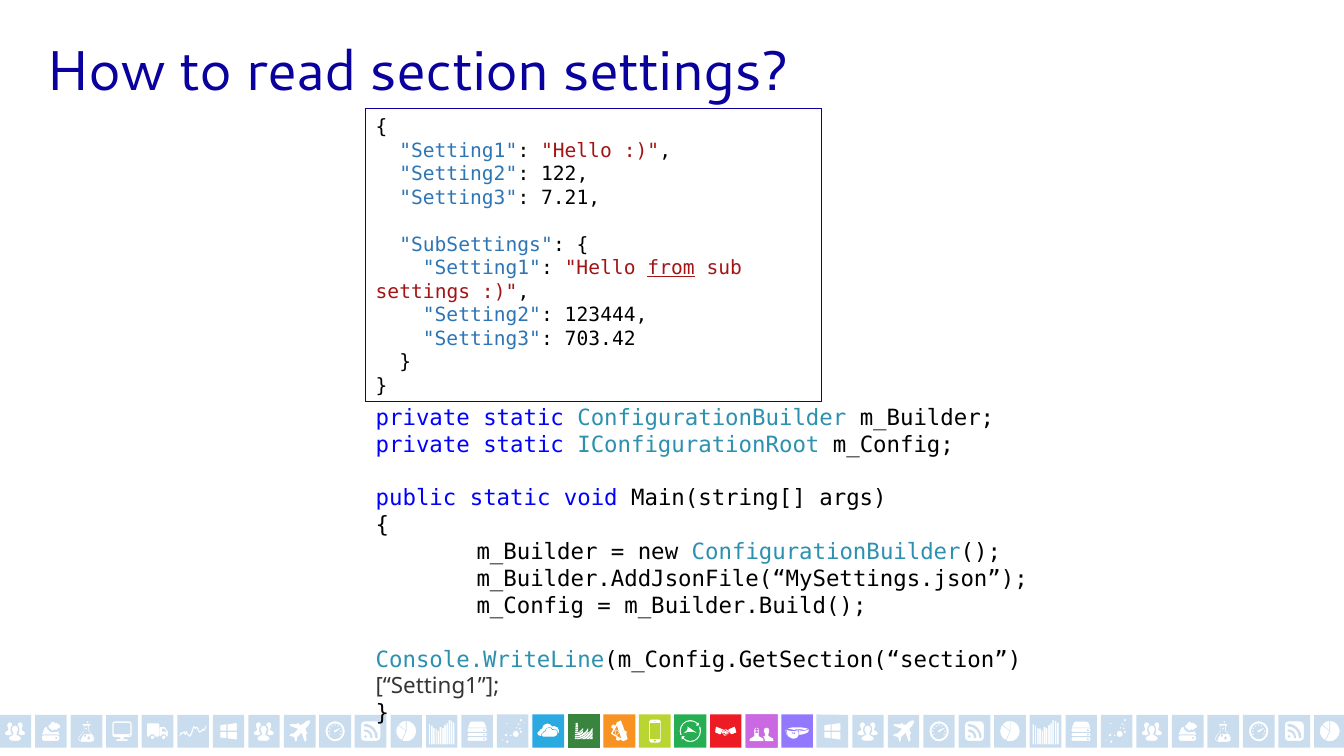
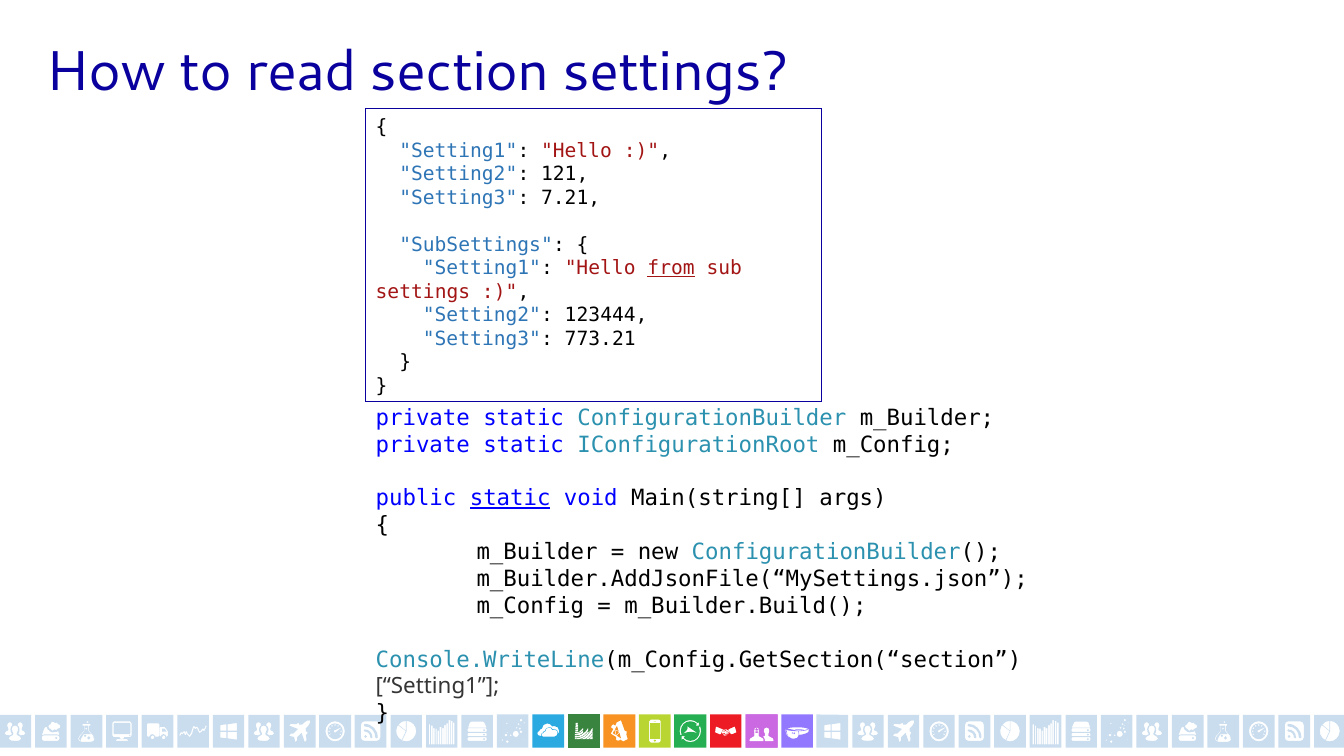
122: 122 -> 121
703.42: 703.42 -> 773.21
static at (510, 499) underline: none -> present
